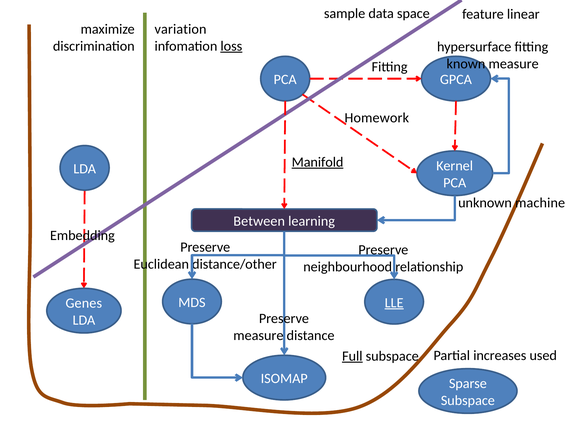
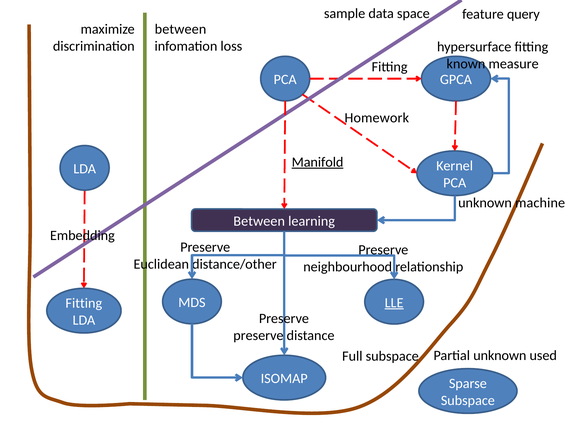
linear: linear -> query
variation at (181, 29): variation -> between
loss underline: present -> none
Genes at (84, 303): Genes -> Fitting
measure at (258, 335): measure -> preserve
Partial increases: increases -> unknown
Full underline: present -> none
